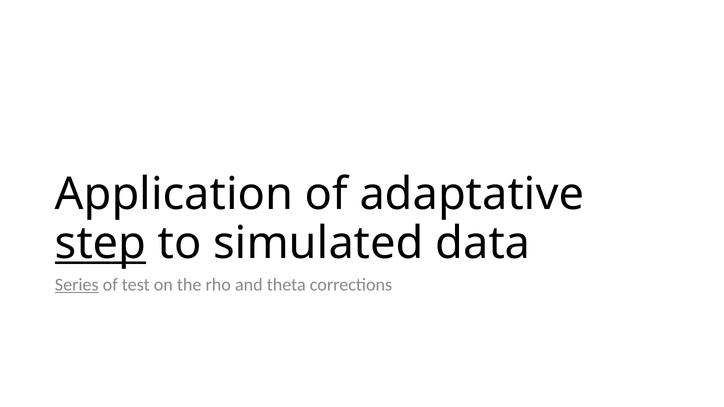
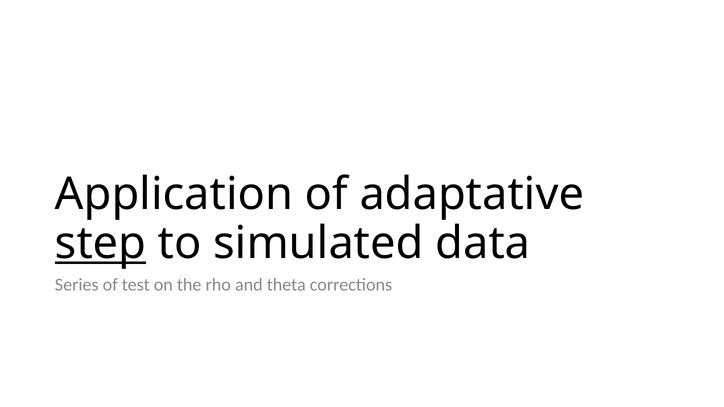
Series underline: present -> none
